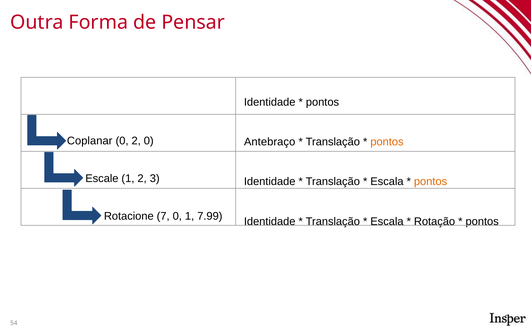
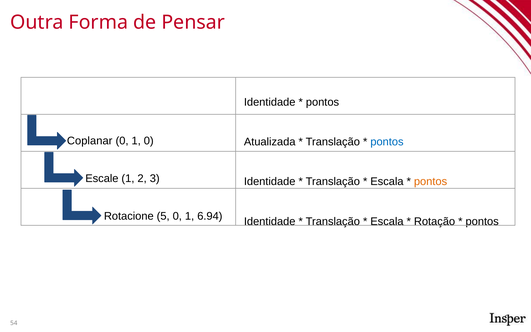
2 at (136, 141): 2 -> 1
Antebraço: Antebraço -> Atualizada
pontos at (387, 142) colour: orange -> blue
7: 7 -> 5
7.99: 7.99 -> 6.94
